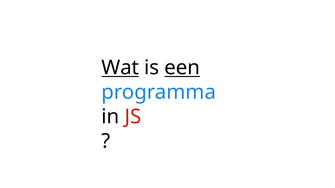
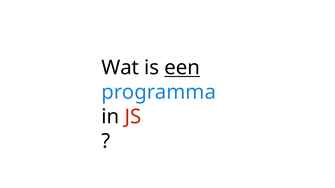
Wat underline: present -> none
